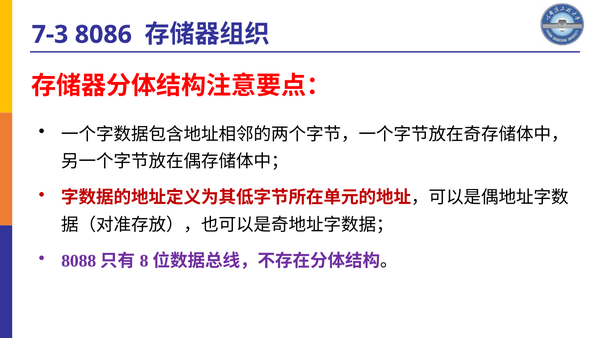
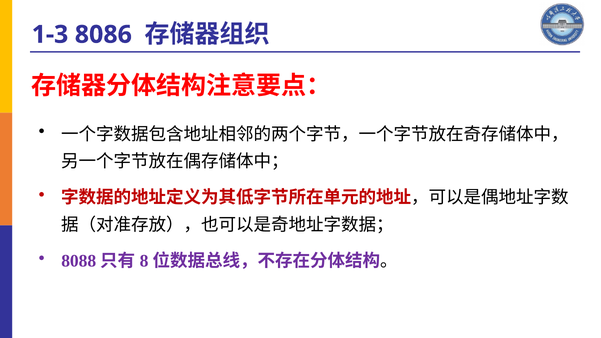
7-3: 7-3 -> 1-3
